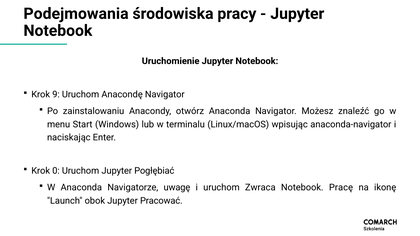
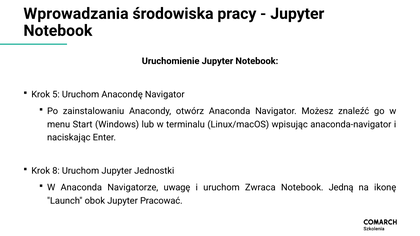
Podejmowania: Podejmowania -> Wprowadzania
9: 9 -> 5
0: 0 -> 8
Pogłębiać: Pogłębiać -> Jednostki
Pracę: Pracę -> Jedną
